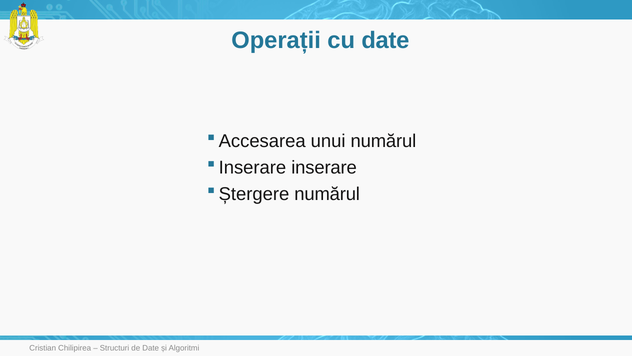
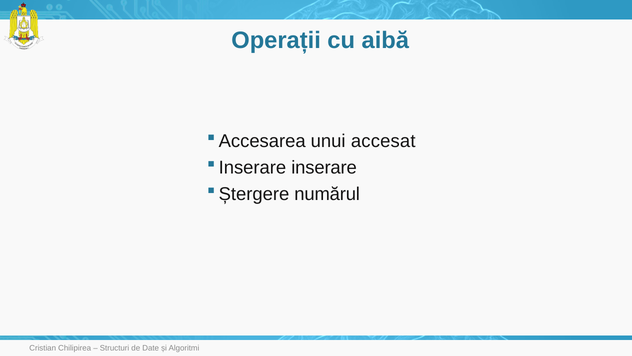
cu date: date -> aibă
unui numărul: numărul -> accesat
